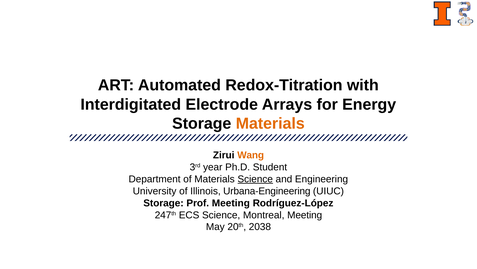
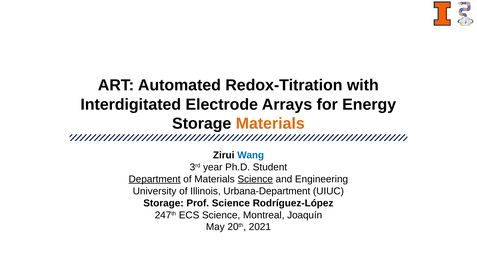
Wang colour: orange -> blue
Department underline: none -> present
Urbana-Engineering: Urbana-Engineering -> Urbana-Department
Prof Meeting: Meeting -> Science
Montreal Meeting: Meeting -> Joaquín
2038: 2038 -> 2021
